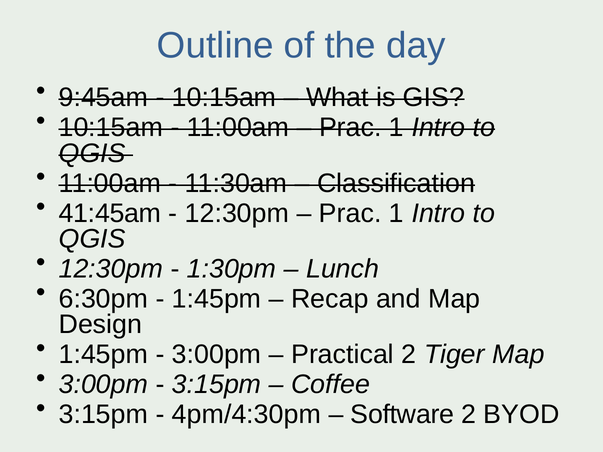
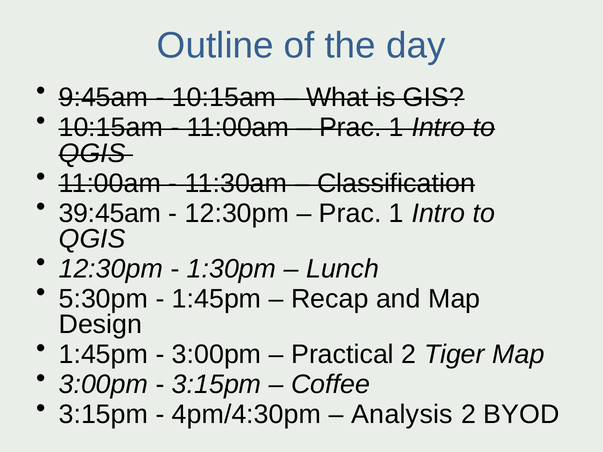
41:45am: 41:45am -> 39:45am
6:30pm: 6:30pm -> 5:30pm
Software: Software -> Analysis
